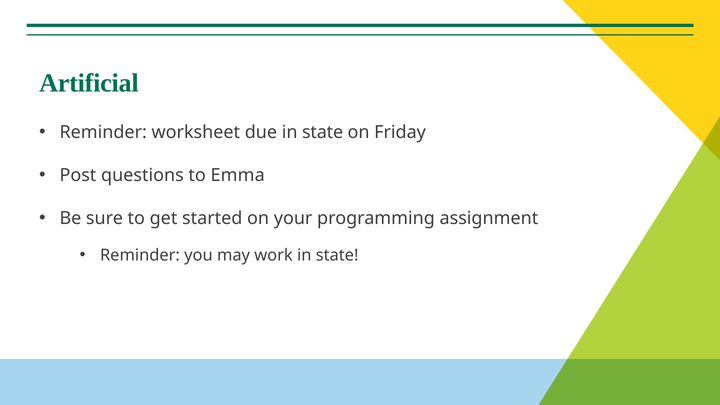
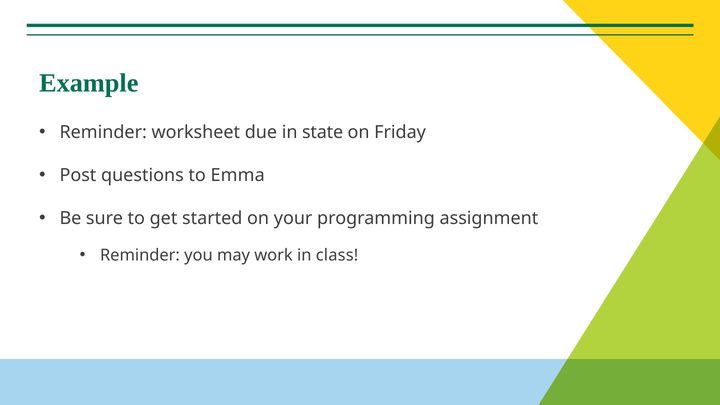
Artificial: Artificial -> Example
work in state: state -> class
